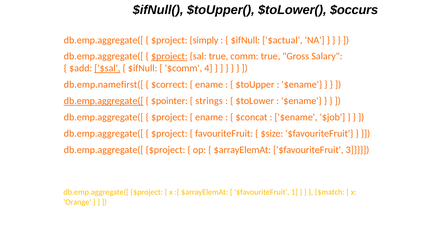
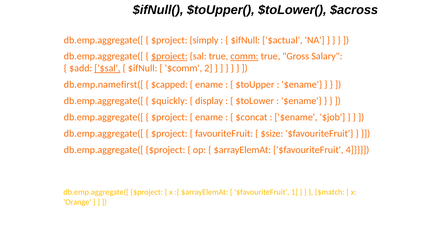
$occurs: $occurs -> $across
comm underline: none -> present
4: 4 -> 2
$correct: $correct -> $capped
db.emp.aggregate([ at (104, 101) underline: present -> none
$pointer: $pointer -> $quickly
strings: strings -> display
3: 3 -> 4
